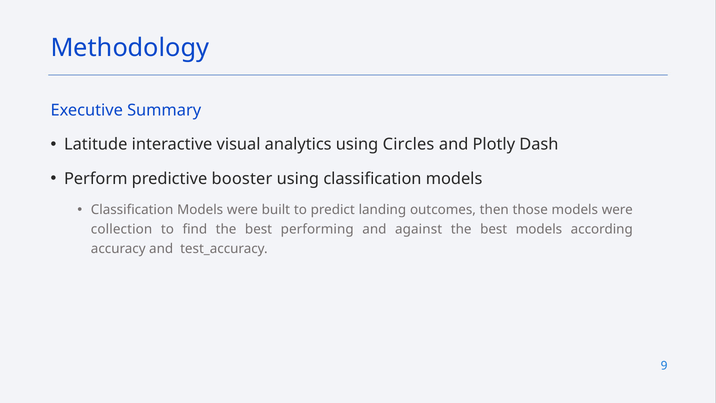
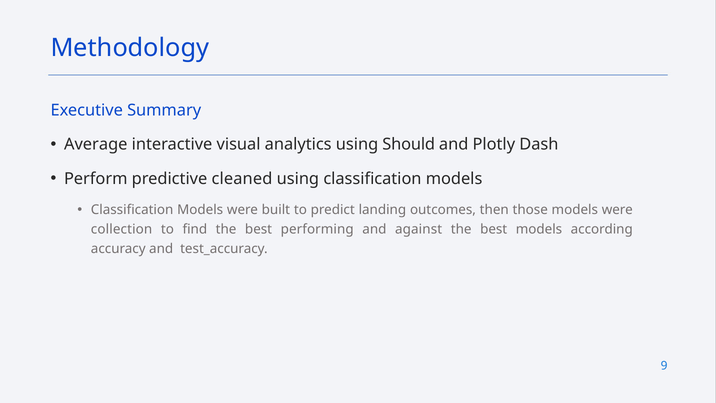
Latitude: Latitude -> Average
Circles: Circles -> Should
booster: booster -> cleaned
